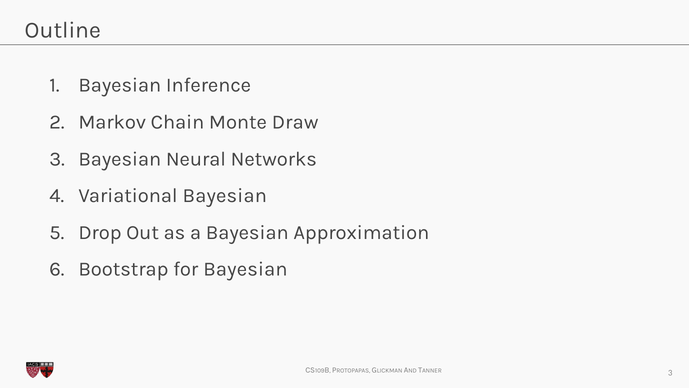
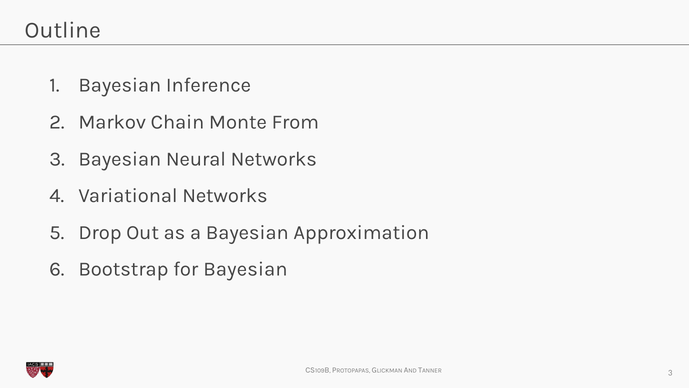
Draw: Draw -> From
Variational Bayesian: Bayesian -> Networks
